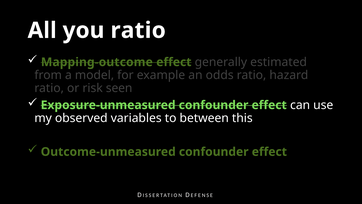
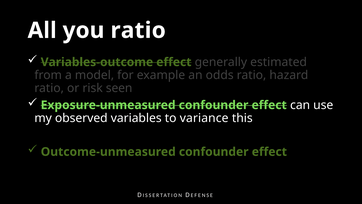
Mapping-outcome: Mapping-outcome -> Variables-outcome
between: between -> variance
